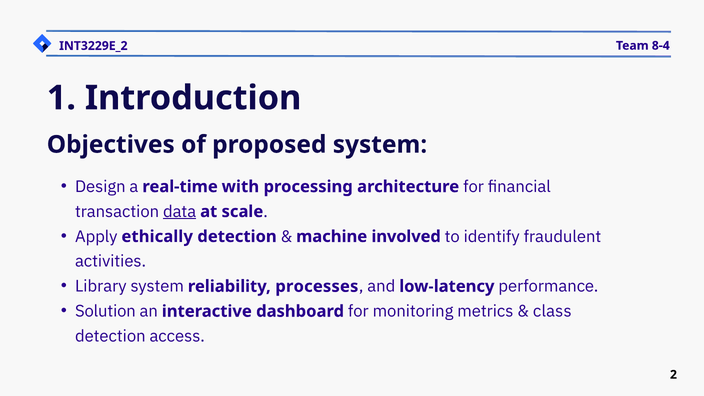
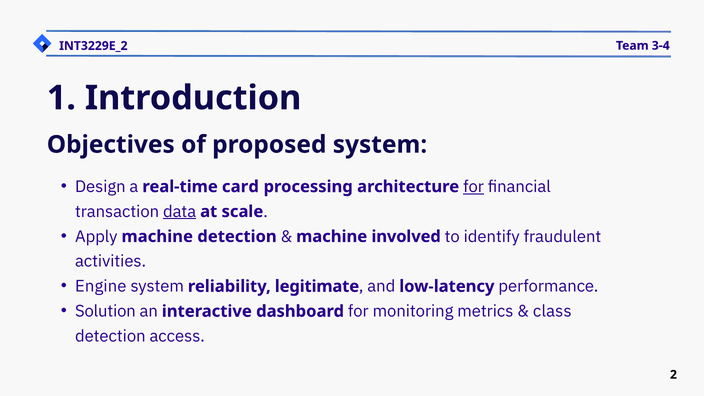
8-4: 8-4 -> 3-4
with: with -> card
for at (474, 187) underline: none -> present
Apply ethically: ethically -> machine
Library: Library -> Engine
processes: processes -> legitimate
